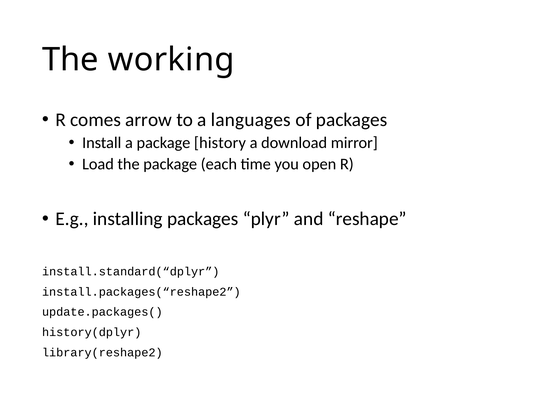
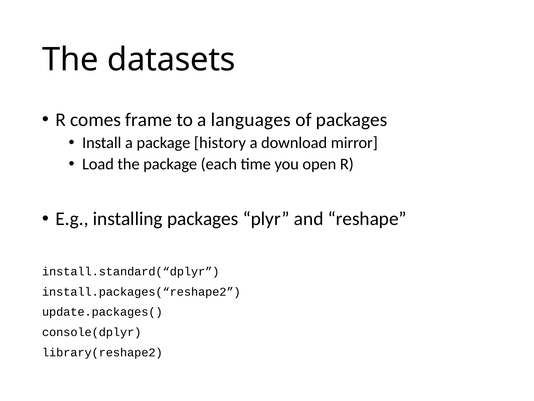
working: working -> datasets
arrow: arrow -> frame
history(dplyr: history(dplyr -> console(dplyr
